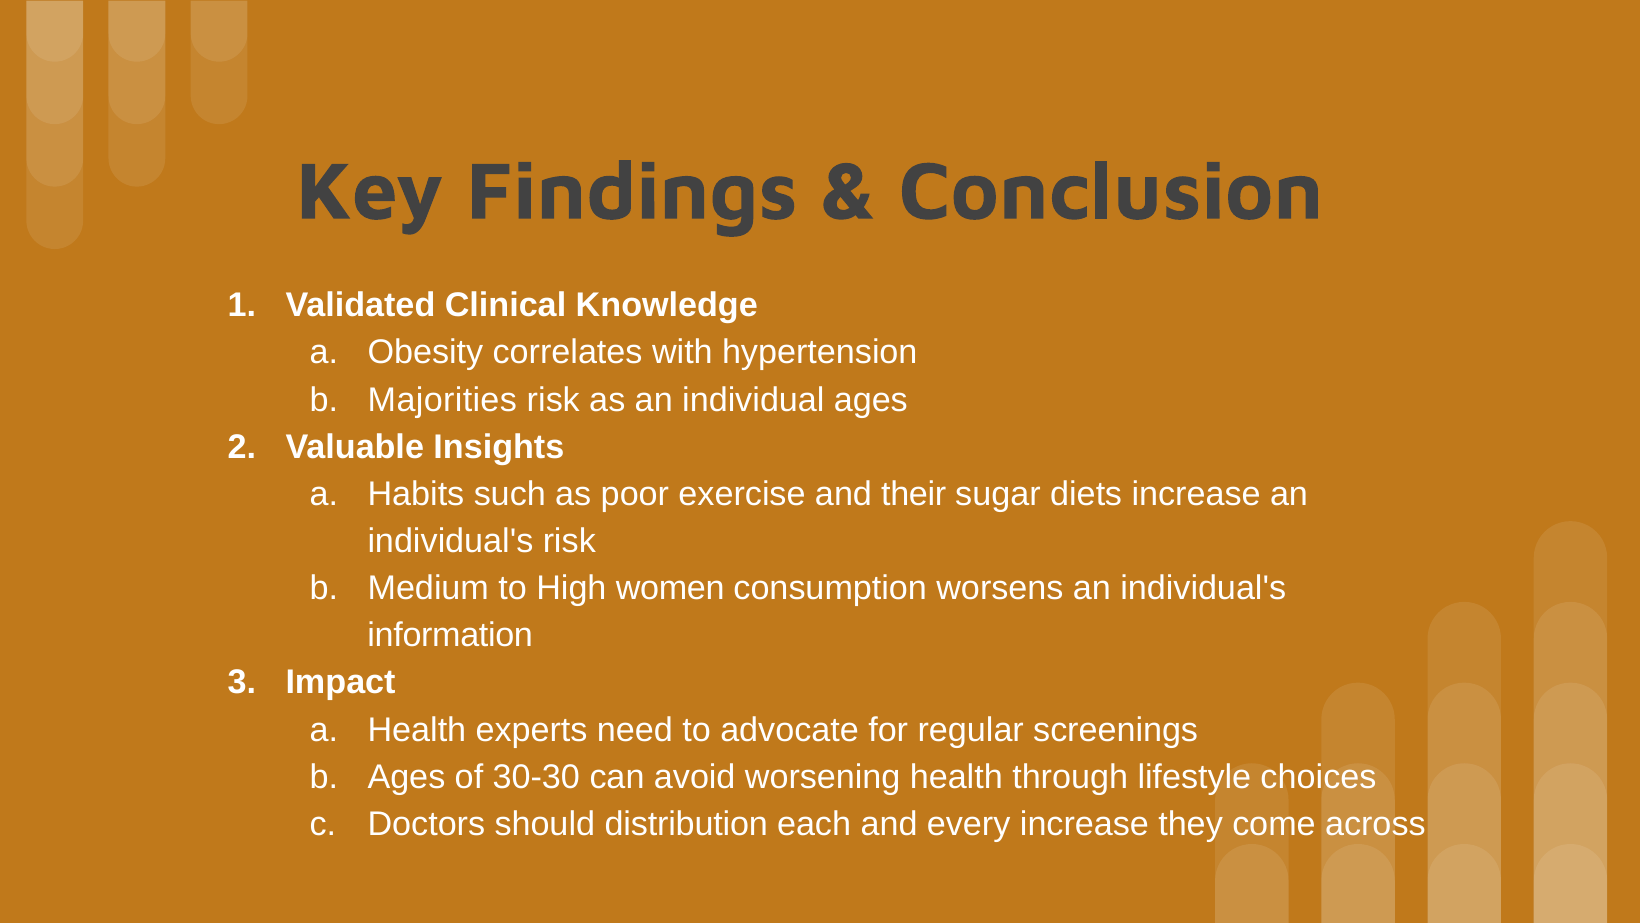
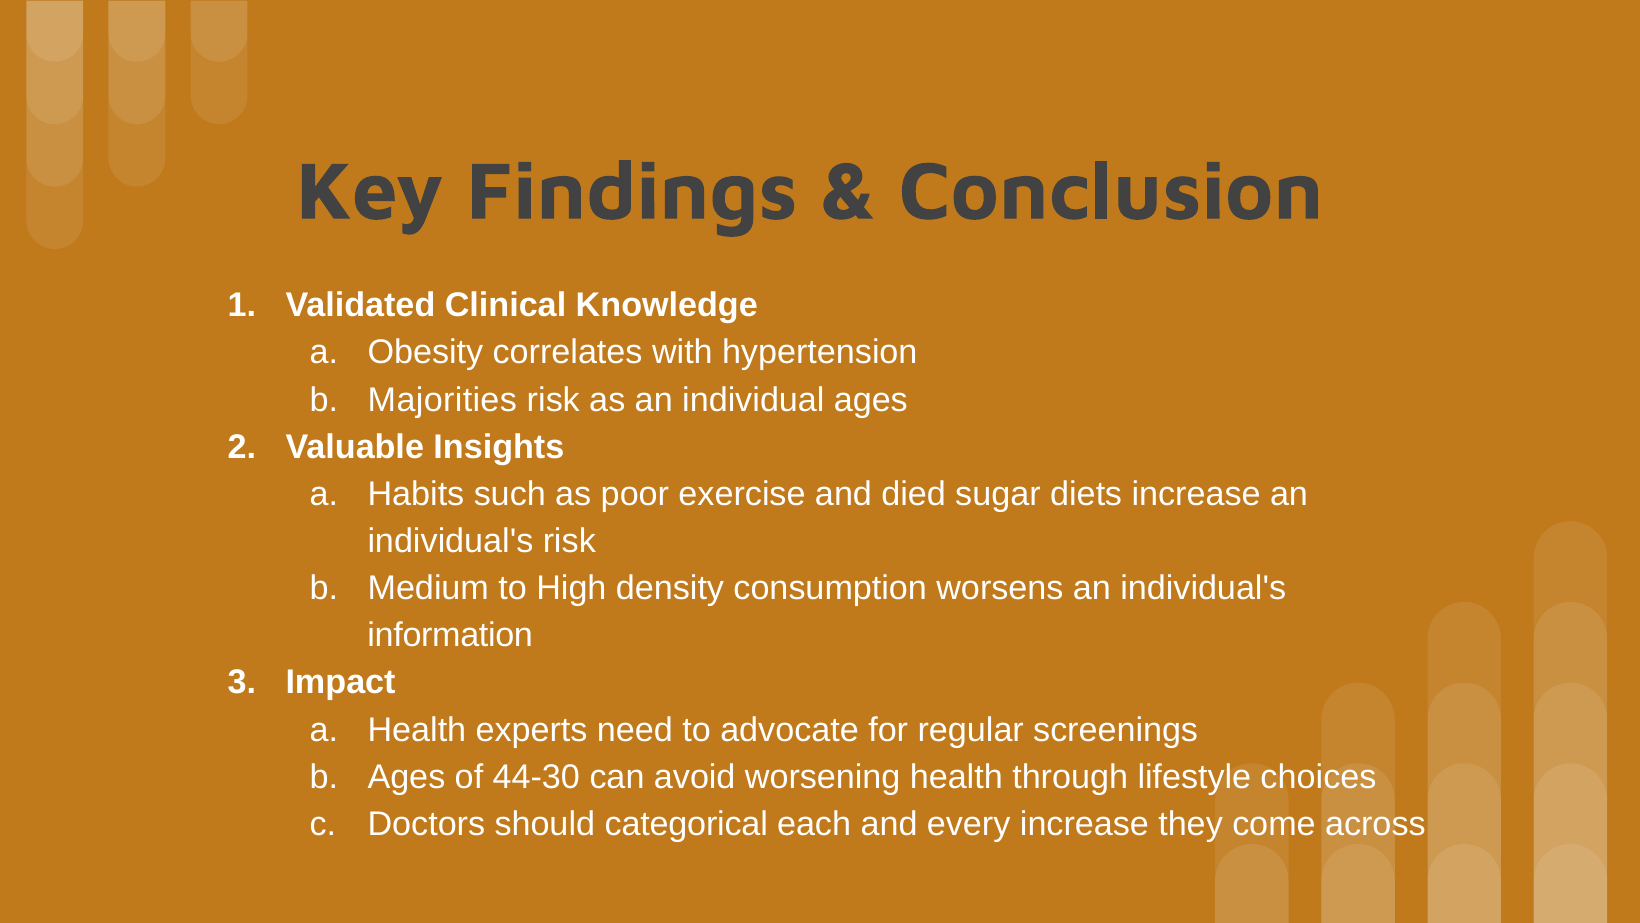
their: their -> died
women: women -> density
30-30: 30-30 -> 44-30
distribution: distribution -> categorical
